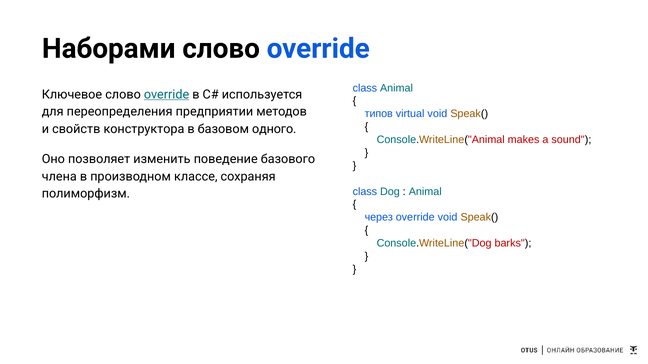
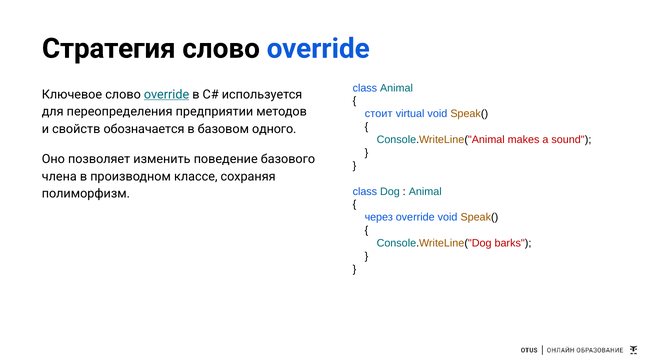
Наборами: Наборами -> Стратегия
типов: типов -> стоит
конструктора: конструктора -> обозначается
